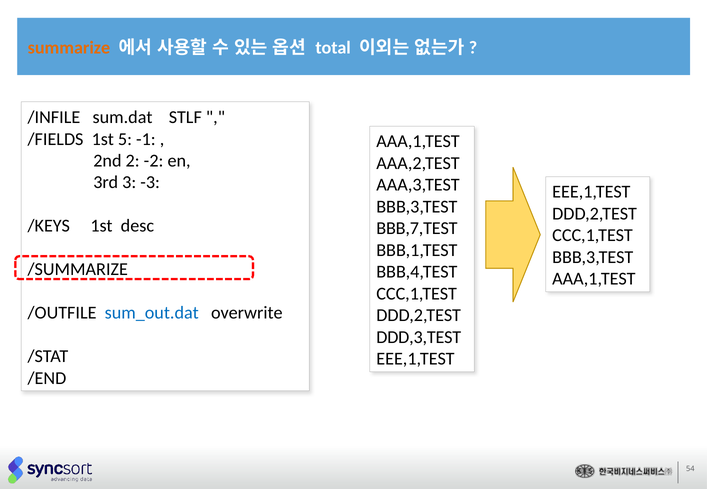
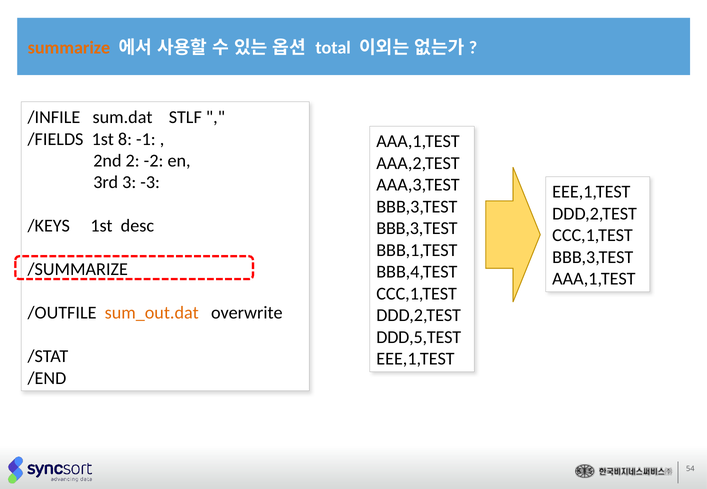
5: 5 -> 8
BBB,7,TEST at (417, 229): BBB,7,TEST -> BBB,3,TEST
sum_out.dat colour: blue -> orange
DDD,3,TEST: DDD,3,TEST -> DDD,5,TEST
